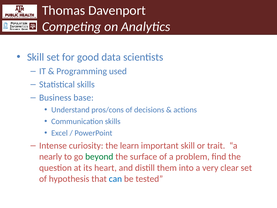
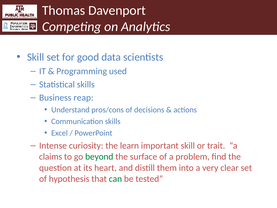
base: base -> reap
nearly: nearly -> claims
can colour: blue -> green
